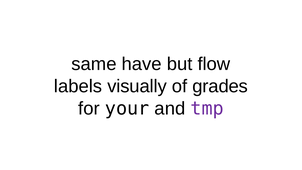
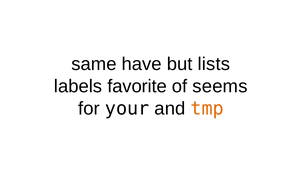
flow: flow -> lists
visually: visually -> favorite
grades: grades -> seems
tmp colour: purple -> orange
